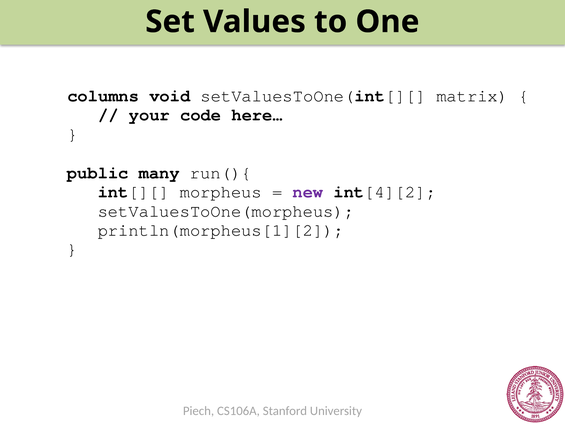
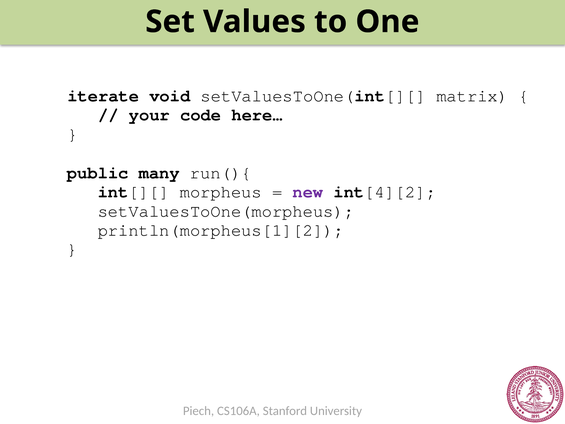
columns: columns -> iterate
